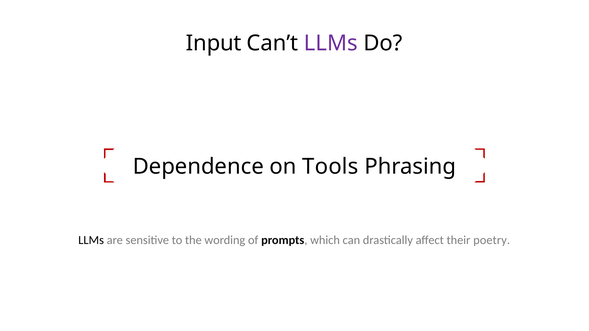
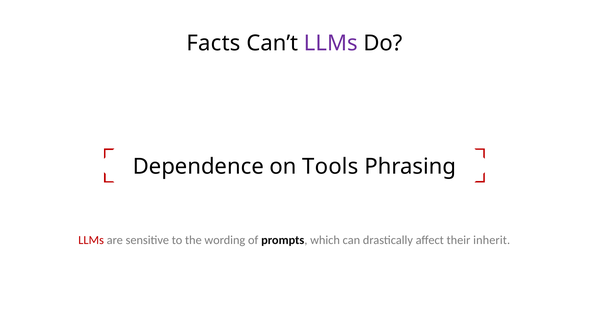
Input: Input -> Facts
LLMs at (91, 240) colour: black -> red
poetry: poetry -> inherit
